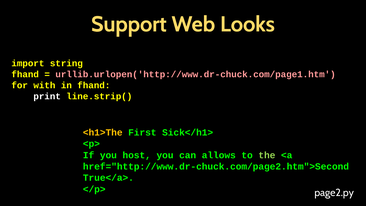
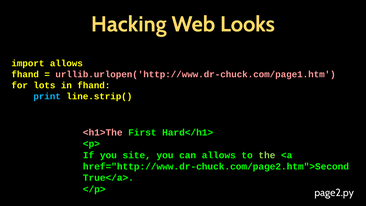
Support: Support -> Hacking
import string: string -> allows
with: with -> lots
print colour: white -> light blue
<h1>The colour: yellow -> pink
Sick</h1>: Sick</h1> -> Hard</h1>
host: host -> site
